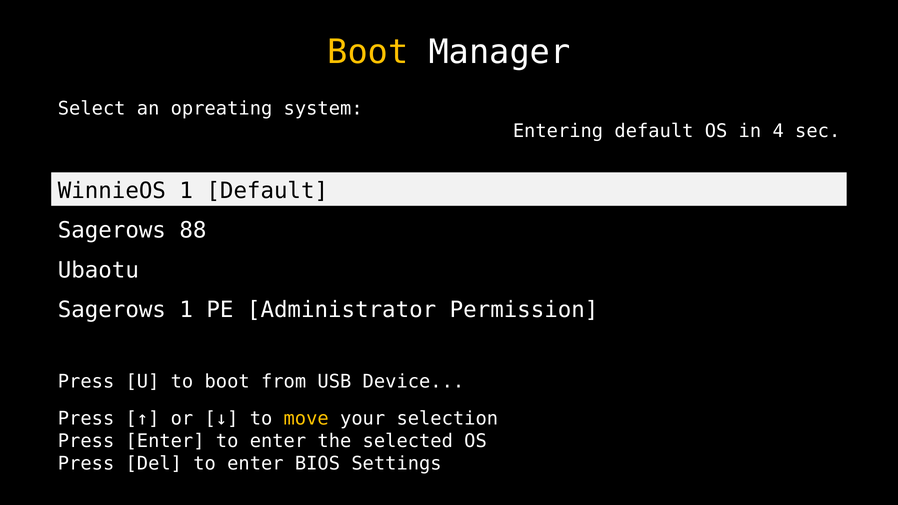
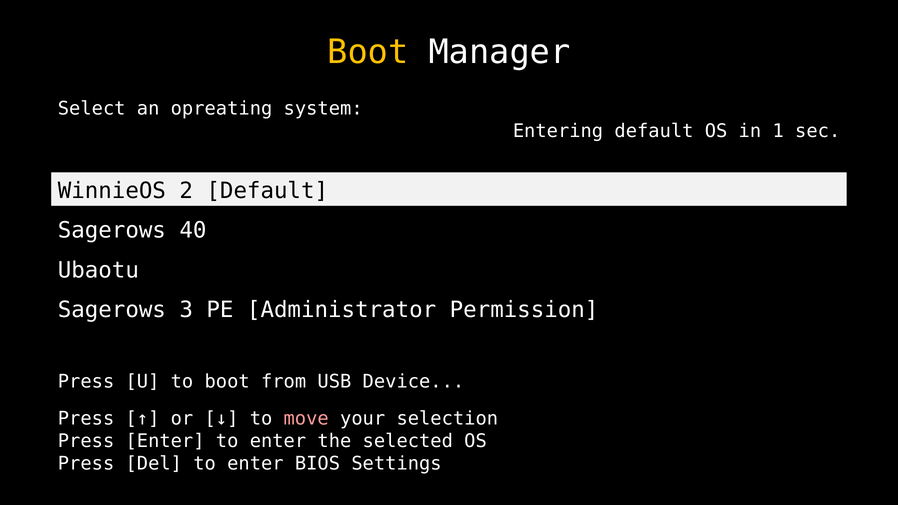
4: 4 -> 1
WinnieOS 1: 1 -> 2
88: 88 -> 40
Sagerows 1: 1 -> 3
move colour: yellow -> pink
